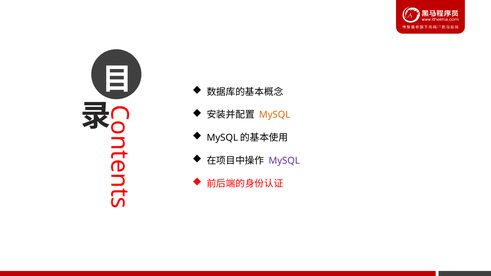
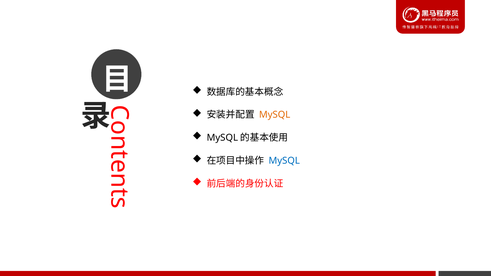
MySQL at (284, 161) colour: purple -> blue
